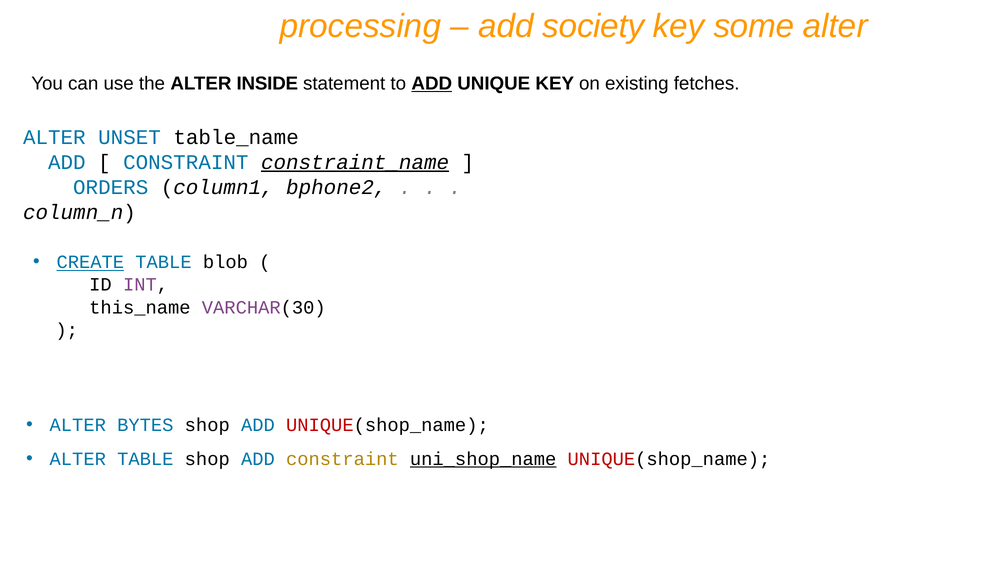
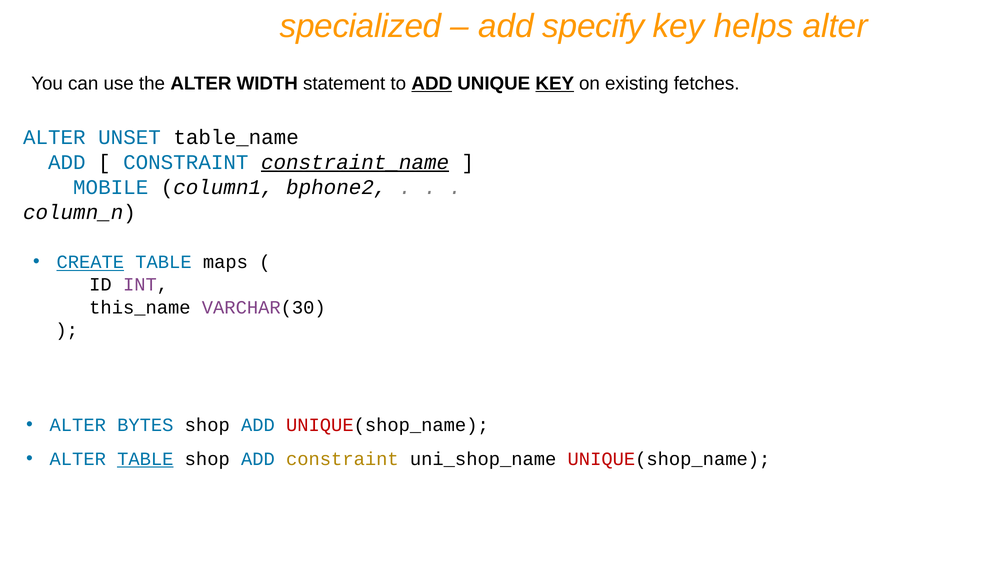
processing: processing -> specialized
society: society -> specify
some: some -> helps
INSIDE: INSIDE -> WIDTH
KEY at (555, 83) underline: none -> present
ORDERS: ORDERS -> MOBILE
blob: blob -> maps
TABLE at (145, 459) underline: none -> present
uni_shop_name underline: present -> none
